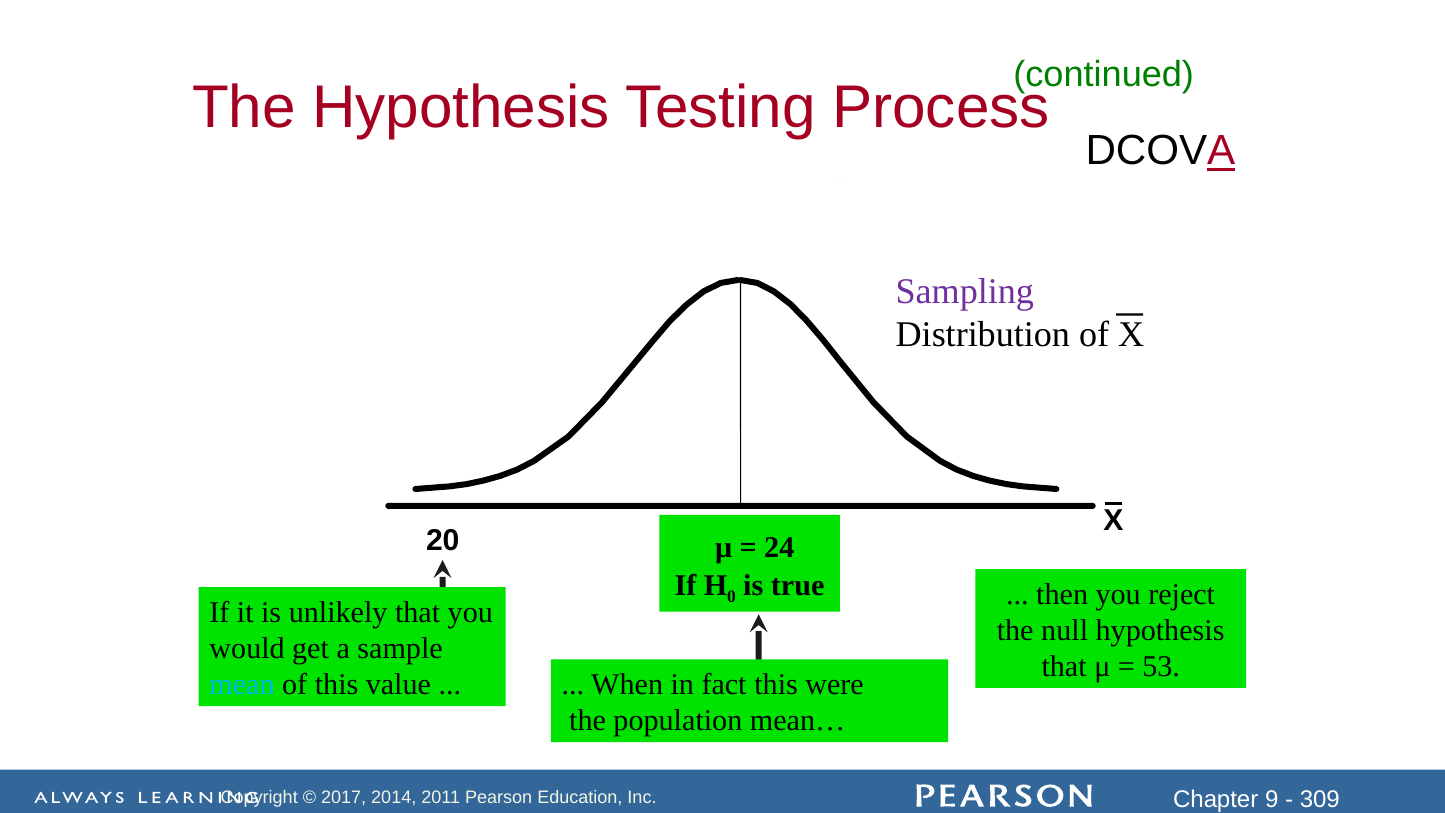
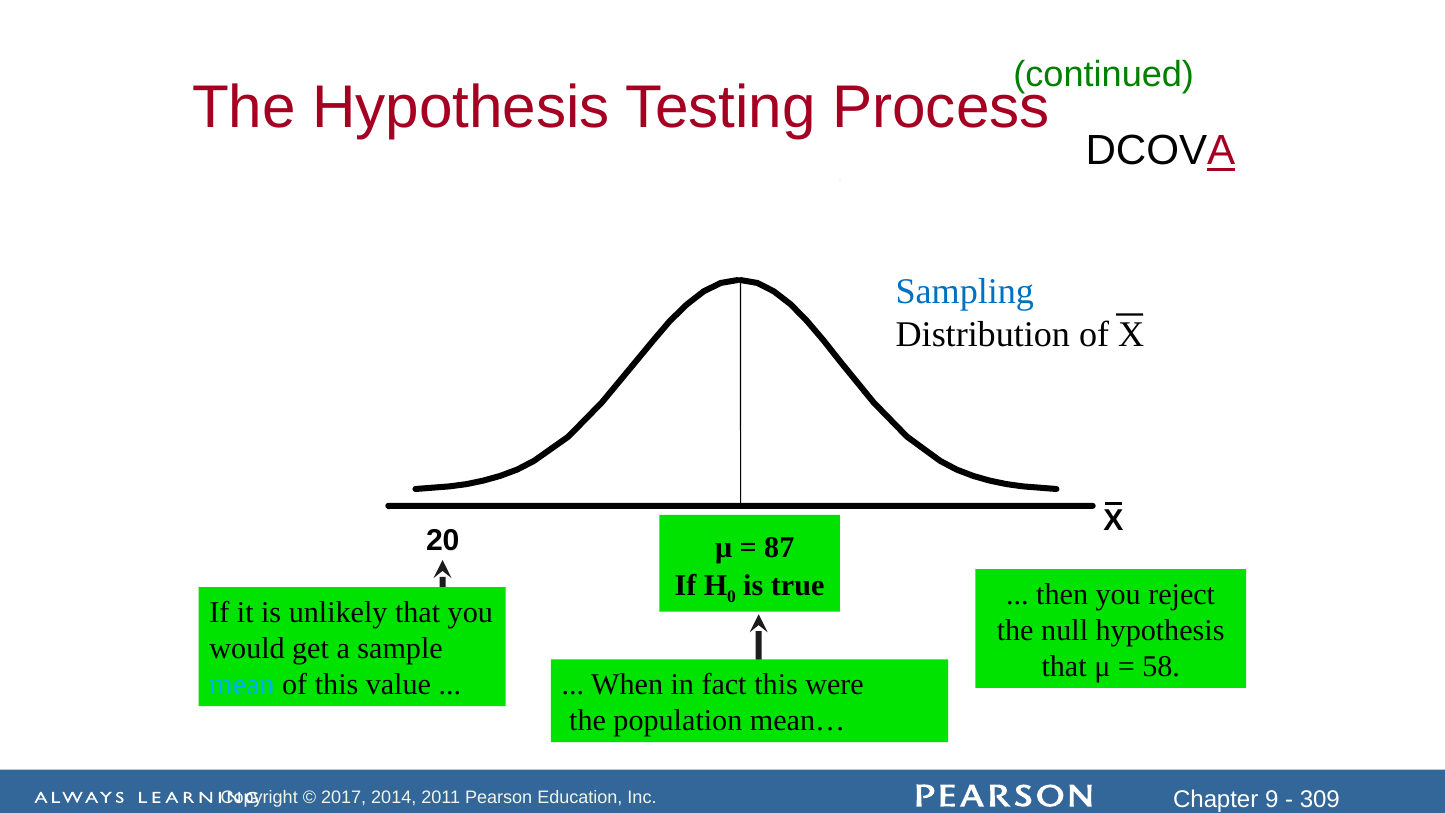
Sampling colour: purple -> blue
24: 24 -> 87
53: 53 -> 58
